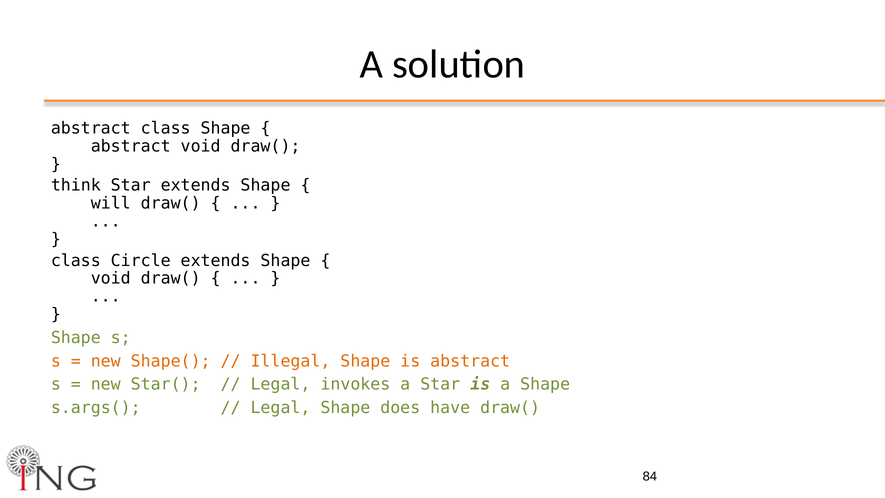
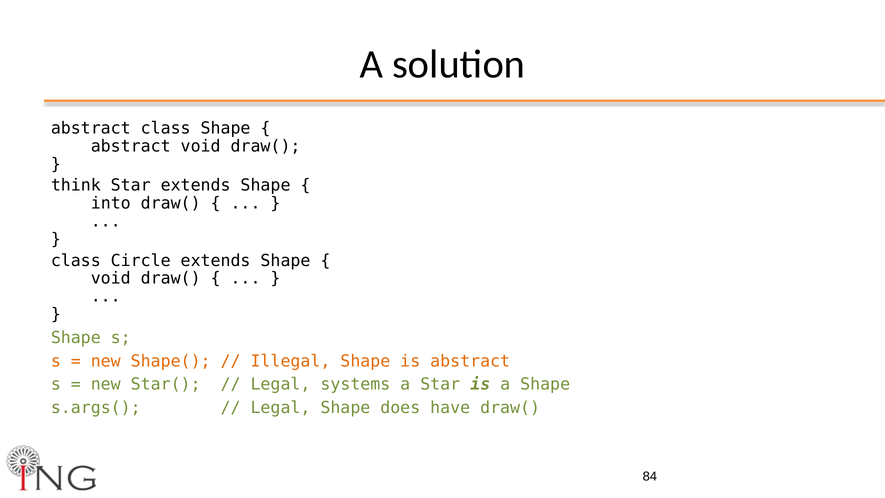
will: will -> into
invokes: invokes -> systems
